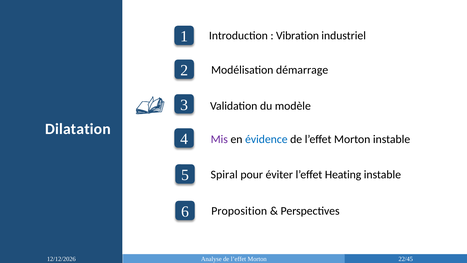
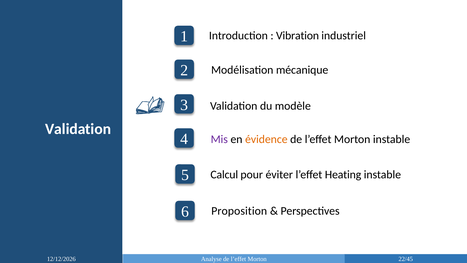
démarrage: démarrage -> mécanique
Dilatation at (78, 129): Dilatation -> Validation
évidence colour: blue -> orange
Spiral: Spiral -> Calcul
